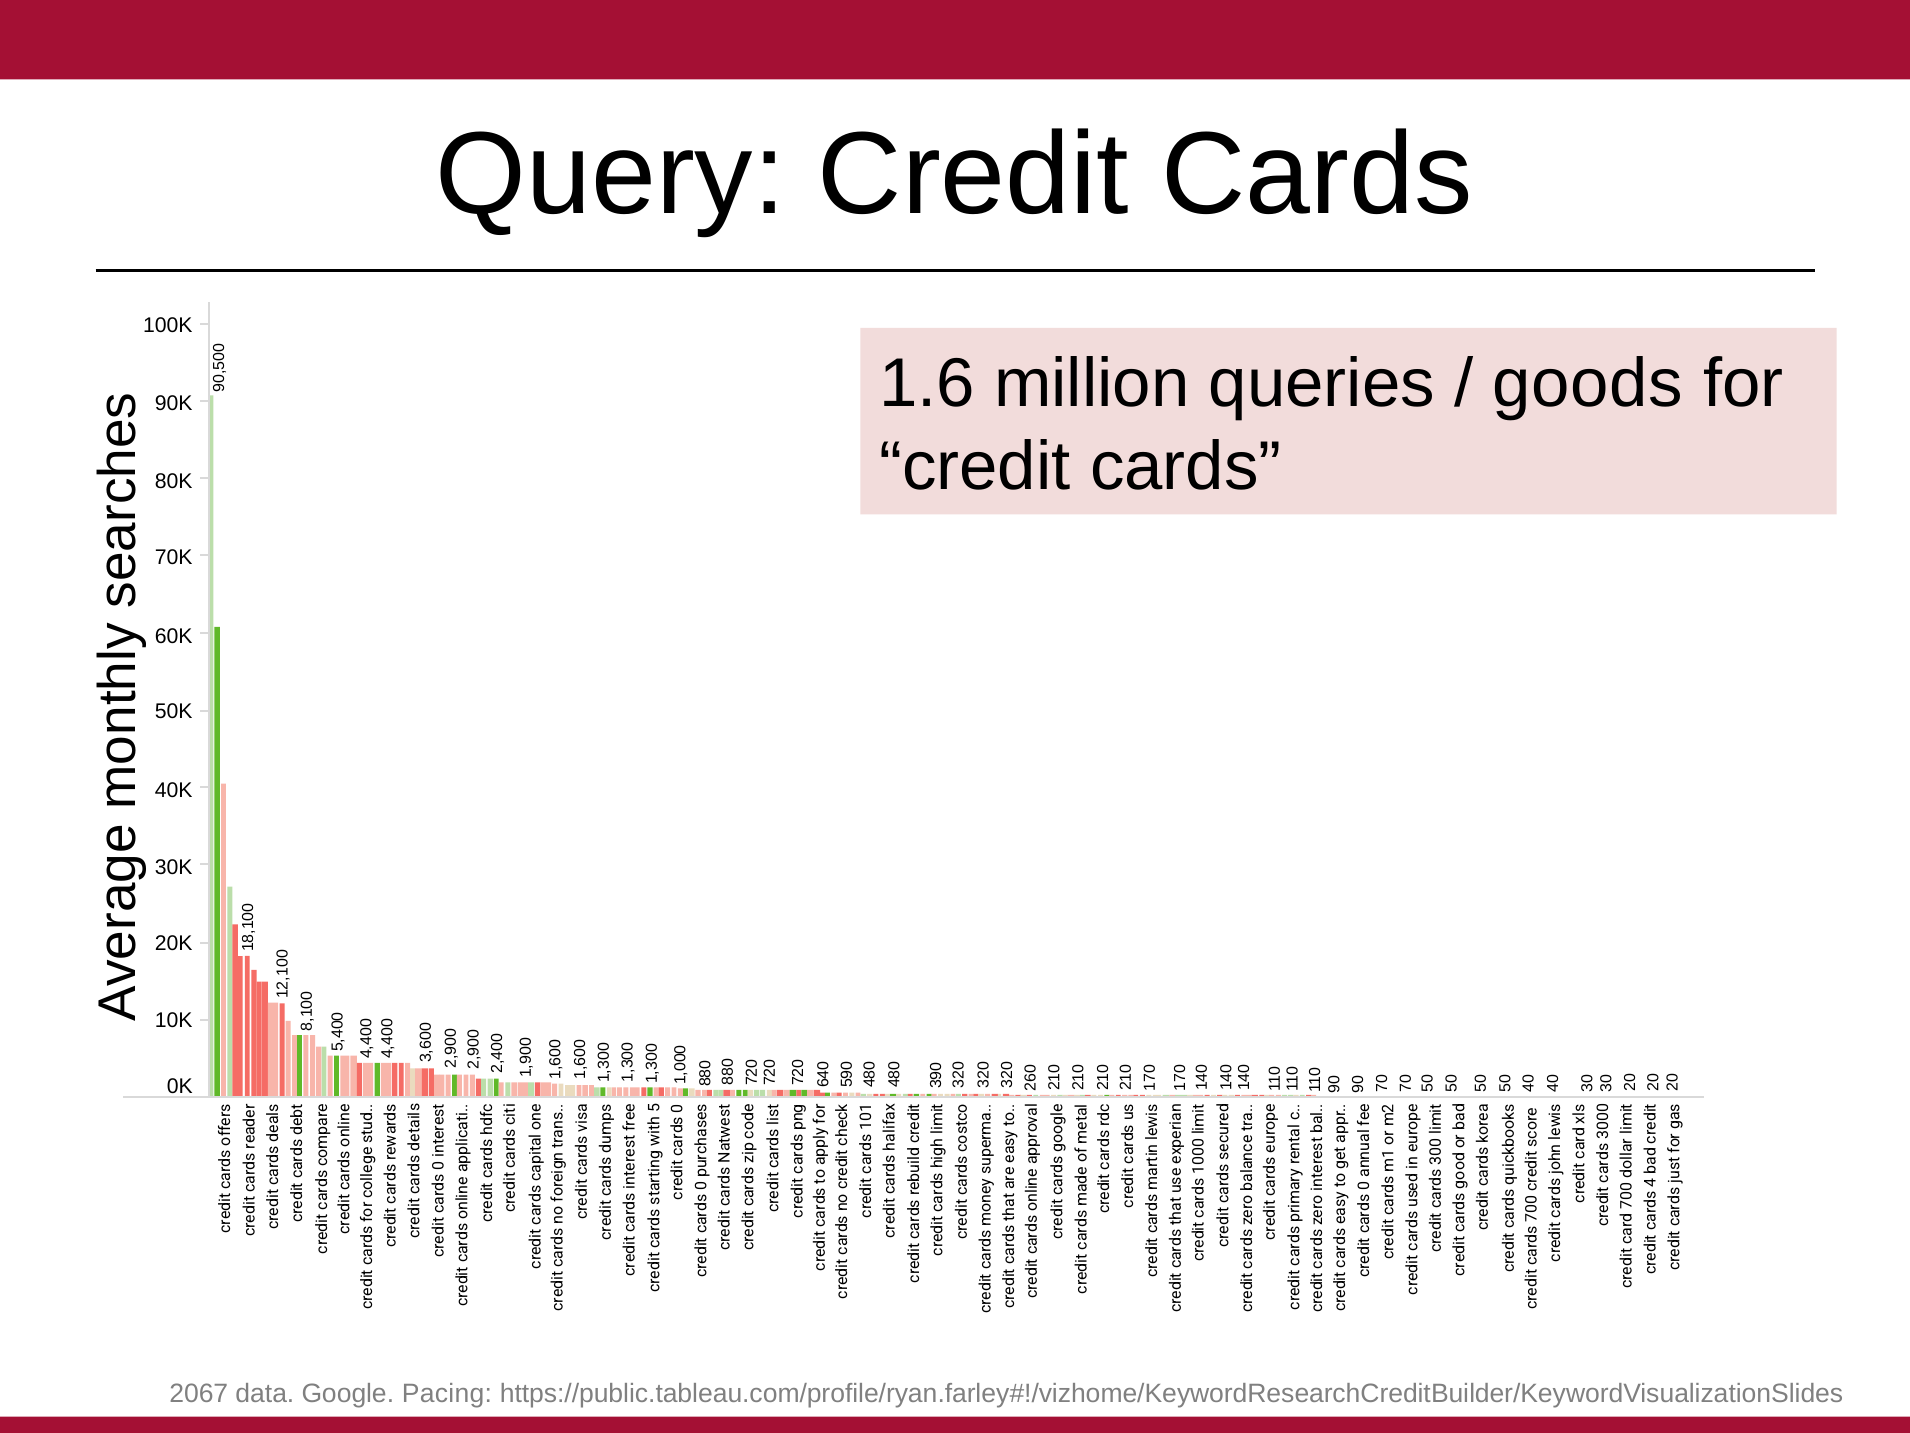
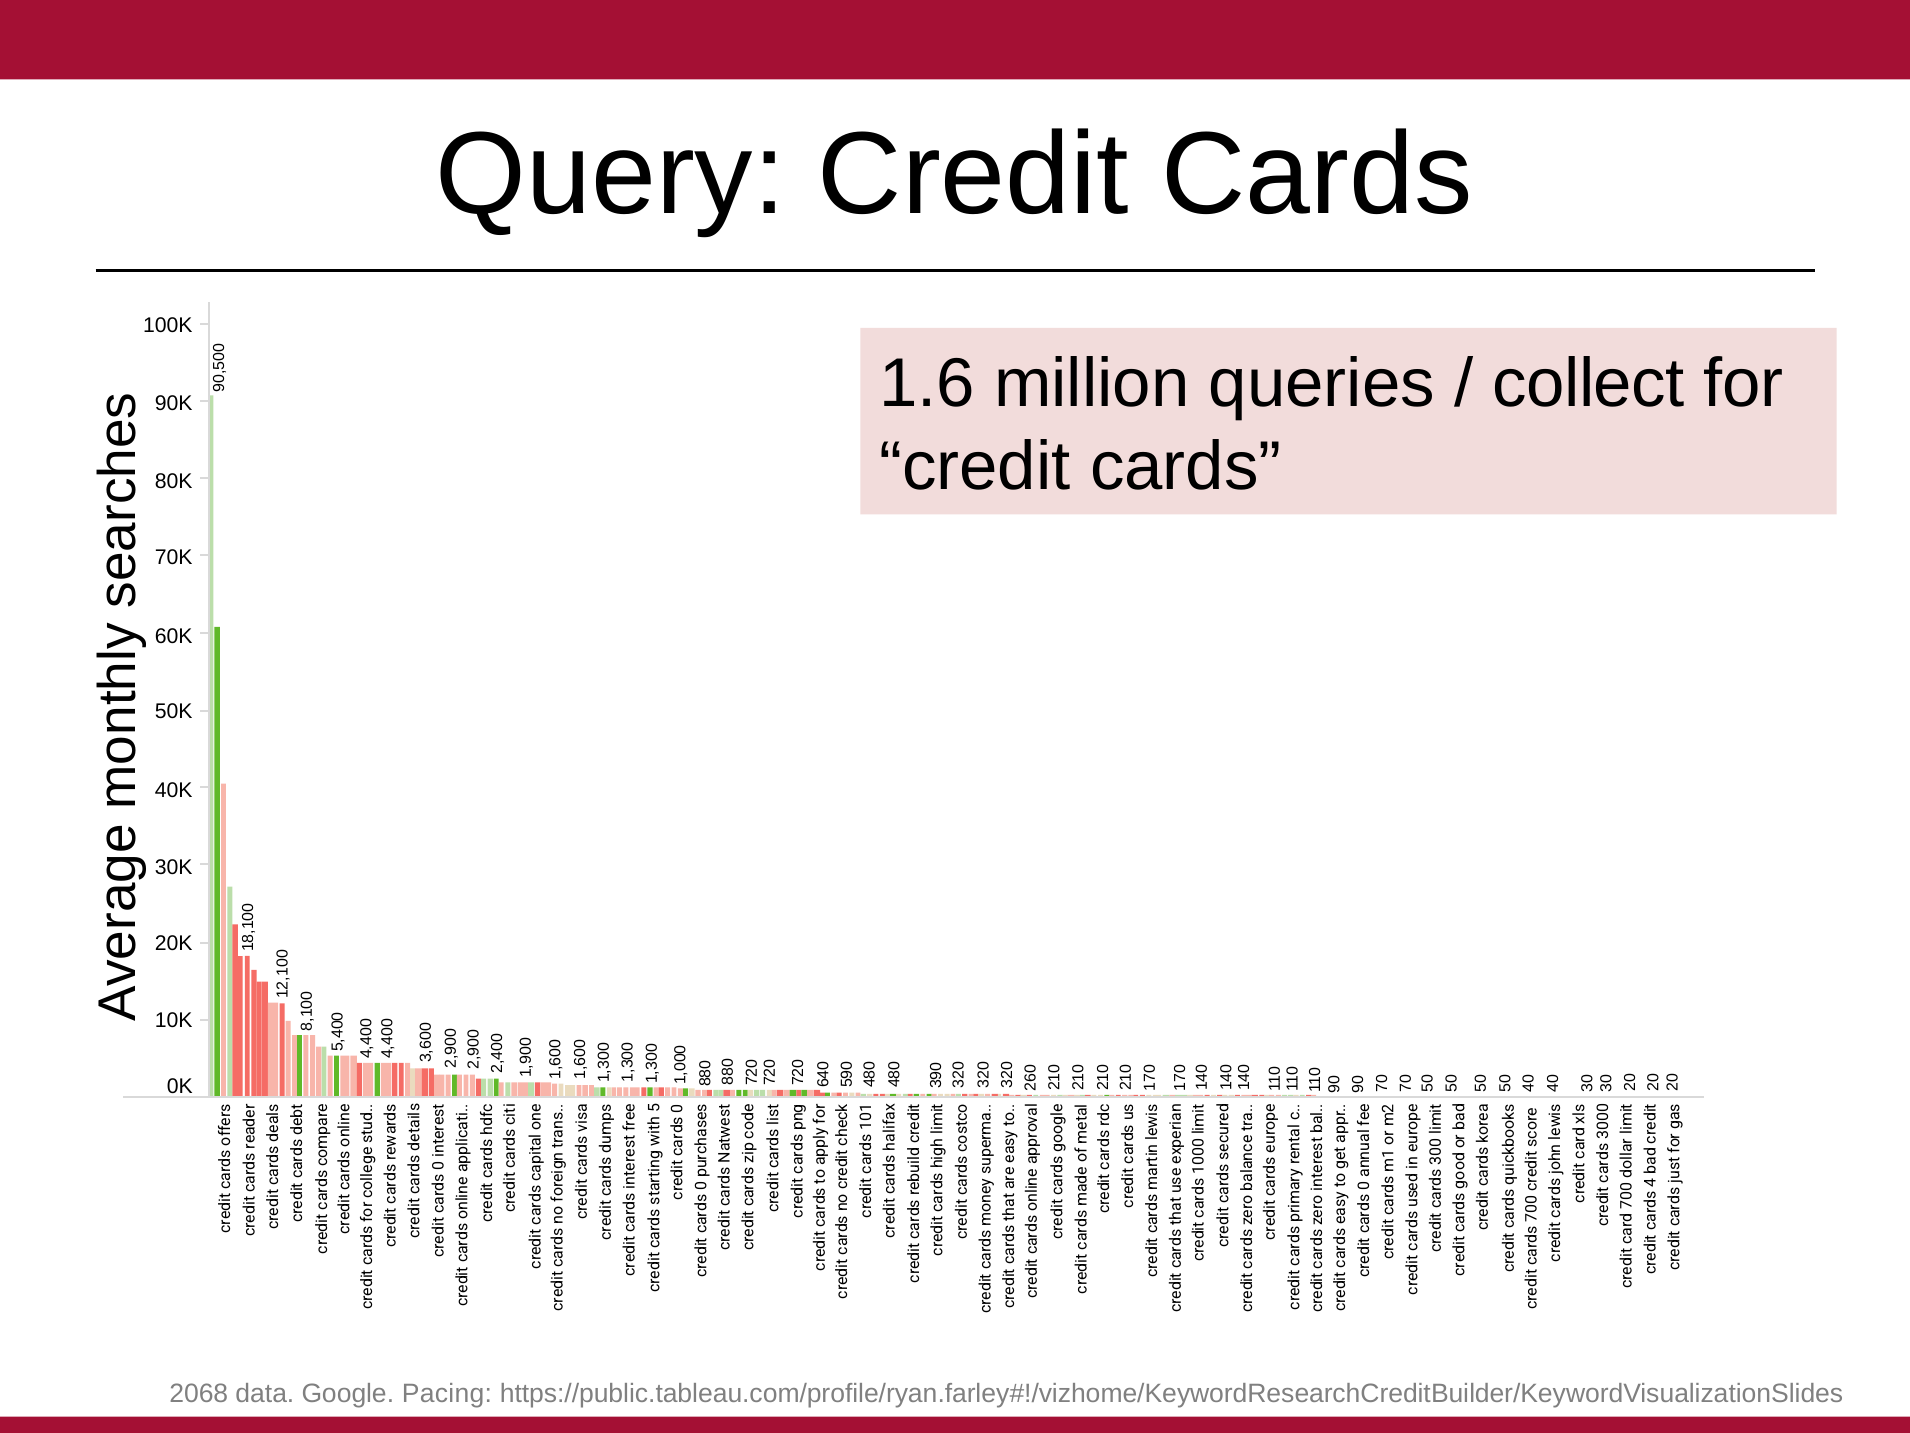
goods: goods -> collect
2067: 2067 -> 2068
